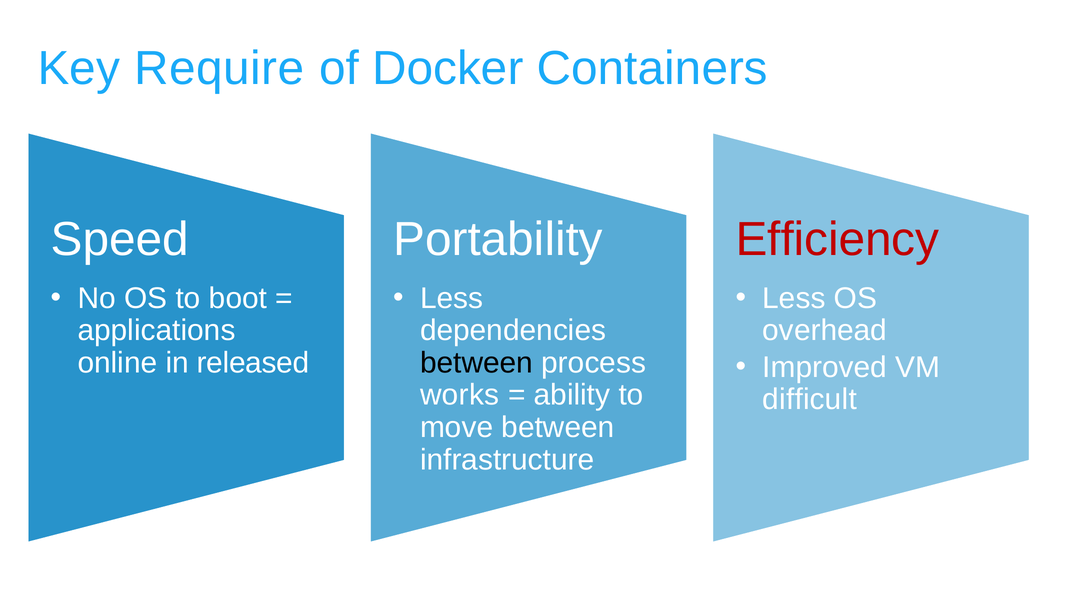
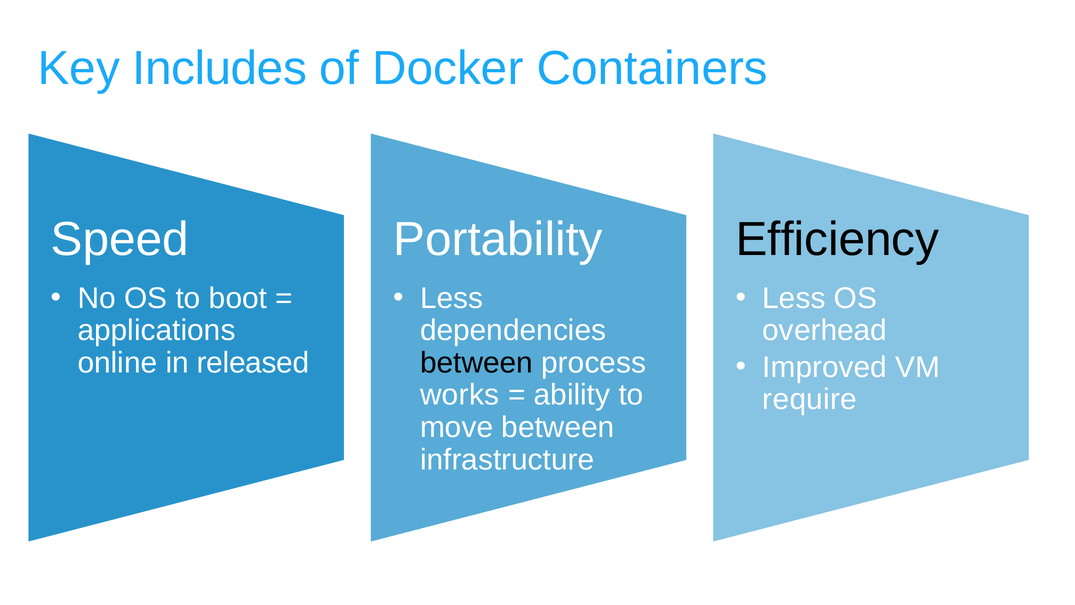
Require: Require -> Includes
Efficiency colour: red -> black
difficult: difficult -> require
